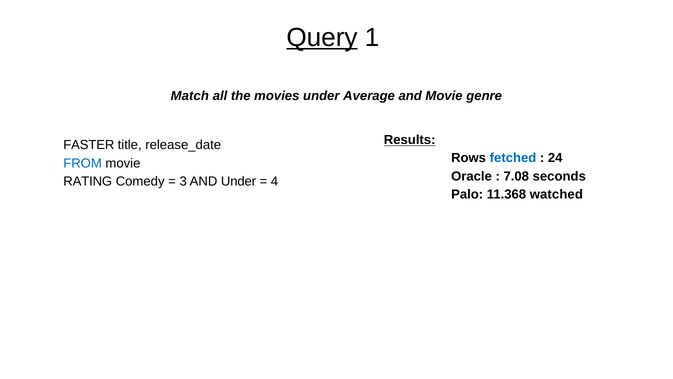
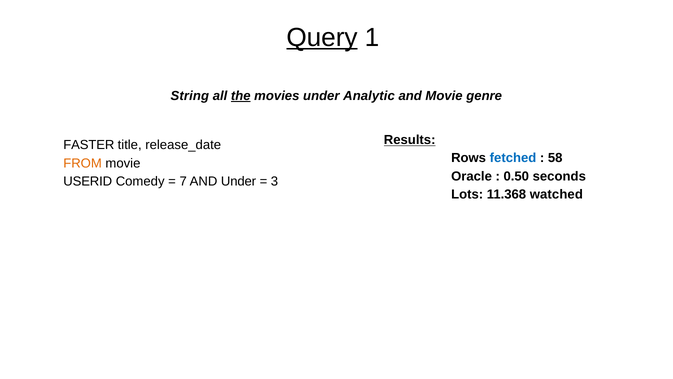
Match: Match -> String
the underline: none -> present
Average: Average -> Analytic
24: 24 -> 58
FROM colour: blue -> orange
7.08: 7.08 -> 0.50
RATING: RATING -> USERID
3: 3 -> 7
4: 4 -> 3
Palo: Palo -> Lots
